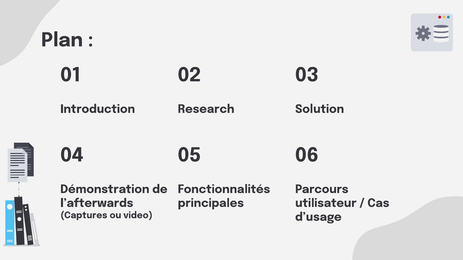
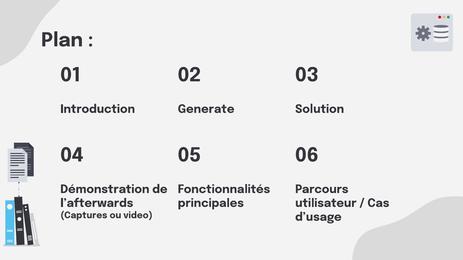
Research: Research -> Generate
